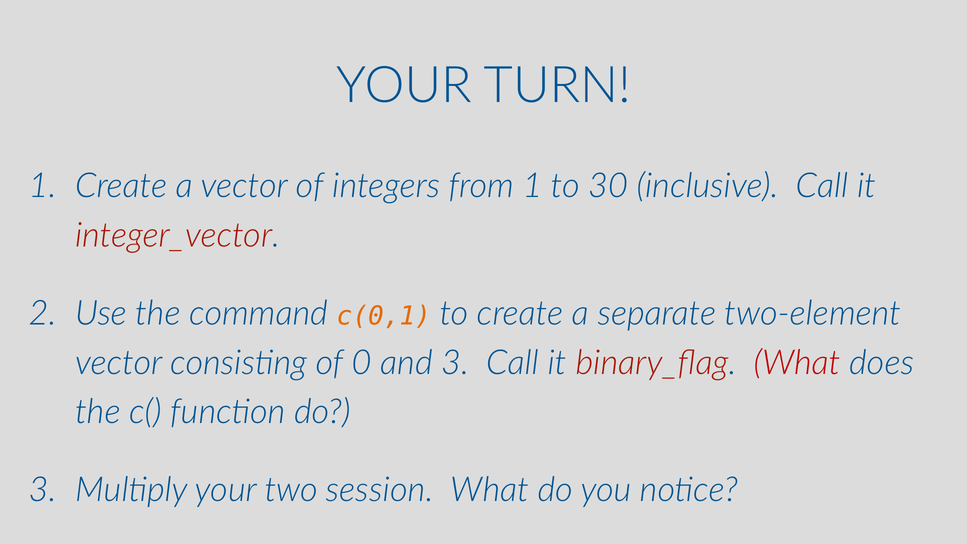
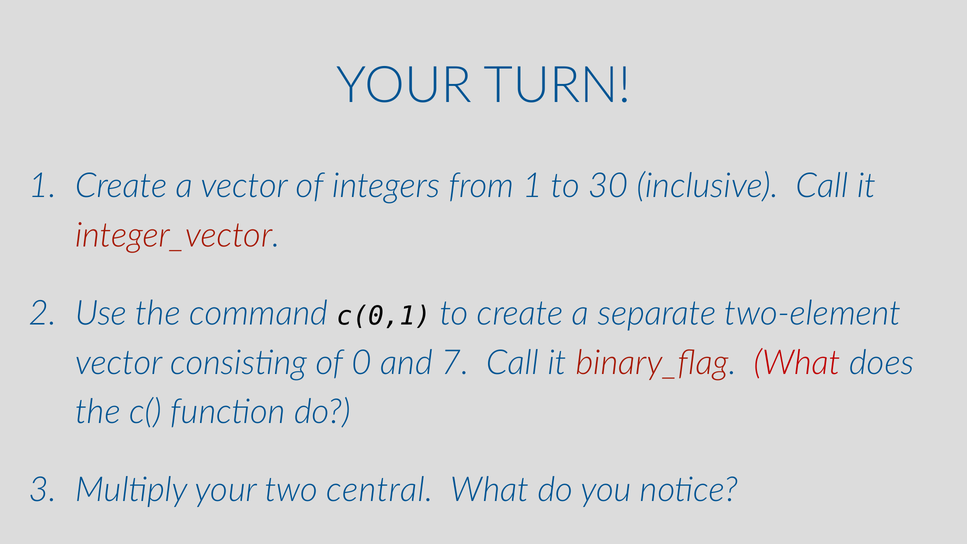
c(0,1 colour: orange -> black
and 3: 3 -> 7
session: session -> central
